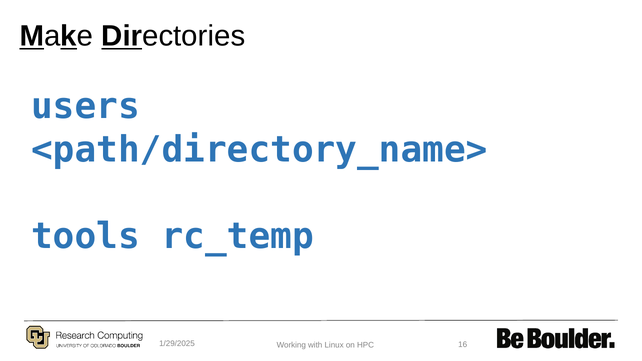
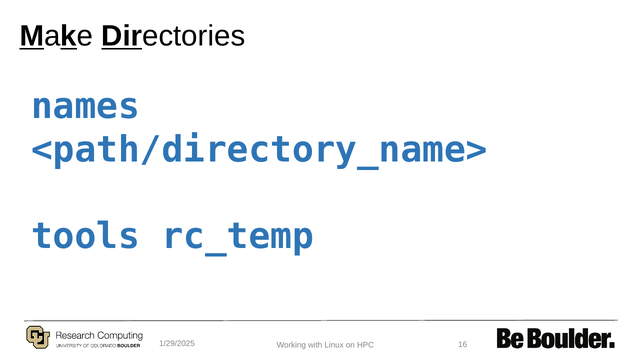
users: users -> names
